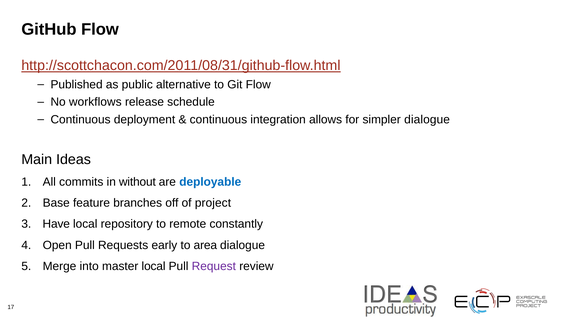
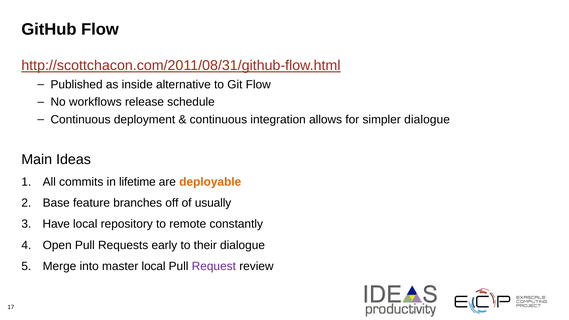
public: public -> inside
without: without -> lifetime
deployable colour: blue -> orange
project: project -> usually
area: area -> their
